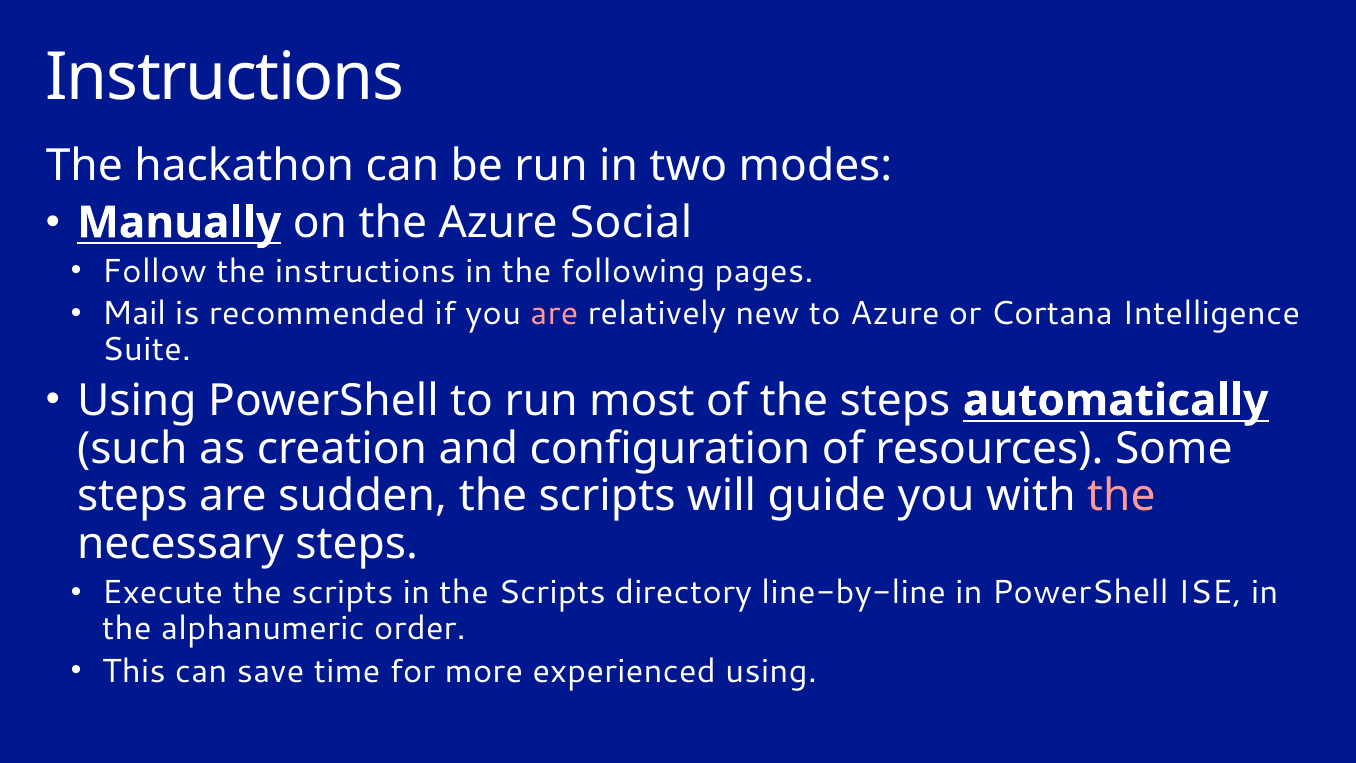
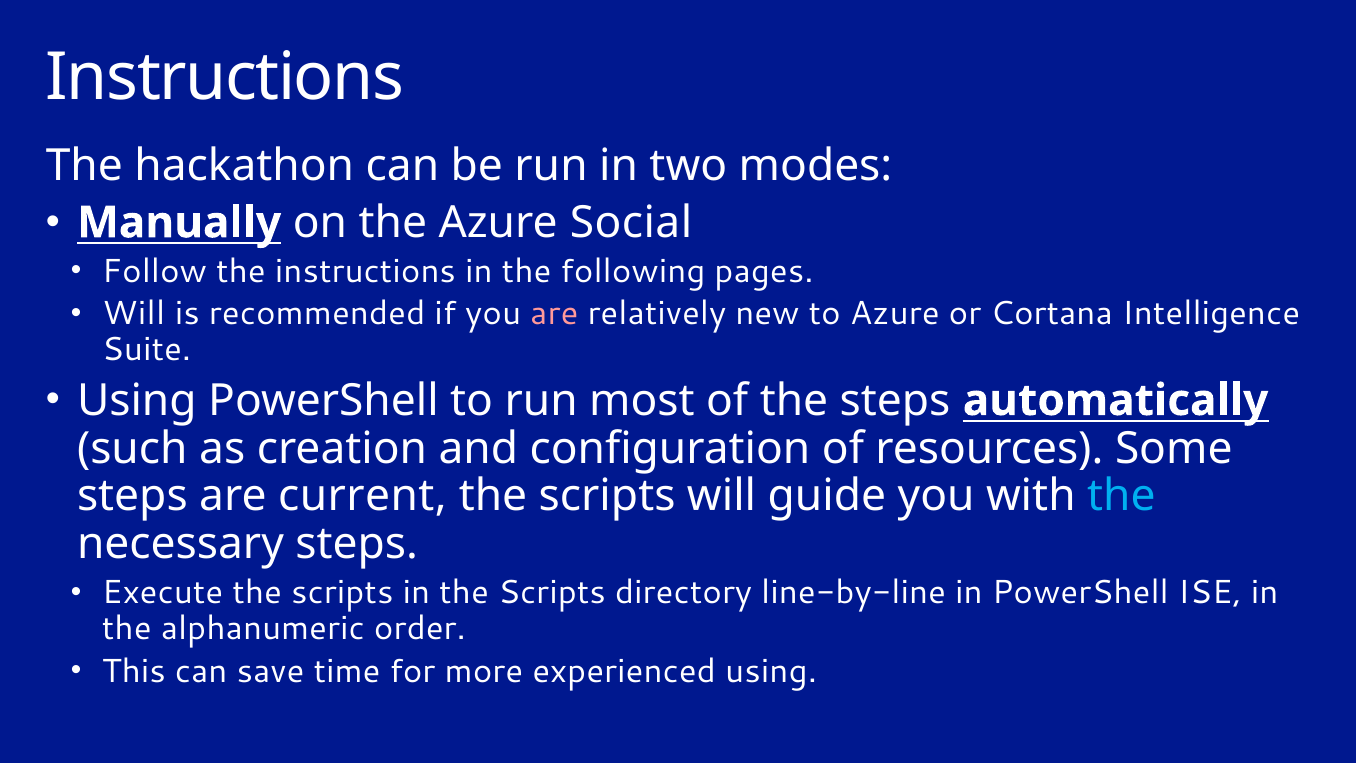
Mail at (134, 314): Mail -> Will
sudden: sudden -> current
the at (1121, 496) colour: pink -> light blue
